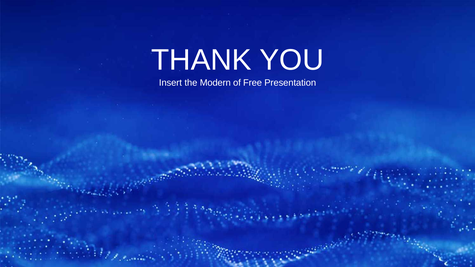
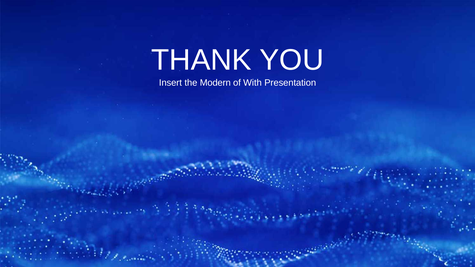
Free: Free -> With
